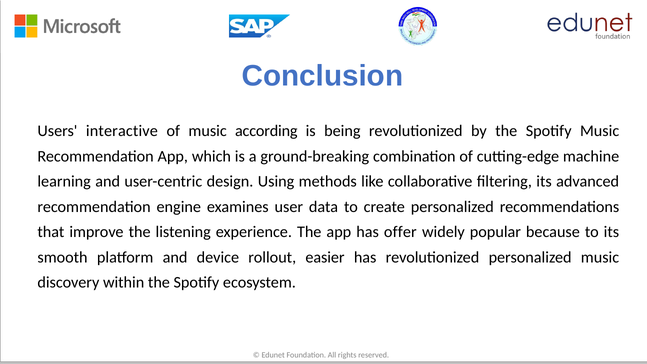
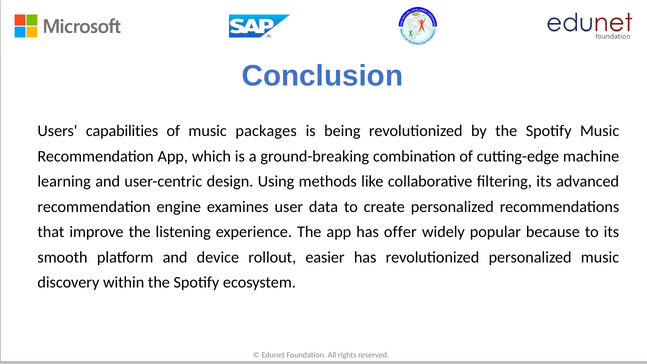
interactive: interactive -> capabilities
according: according -> packages
